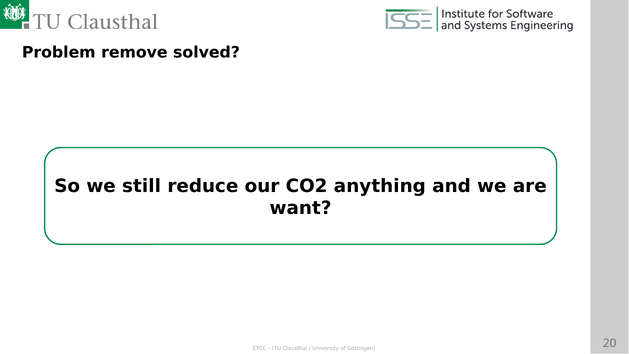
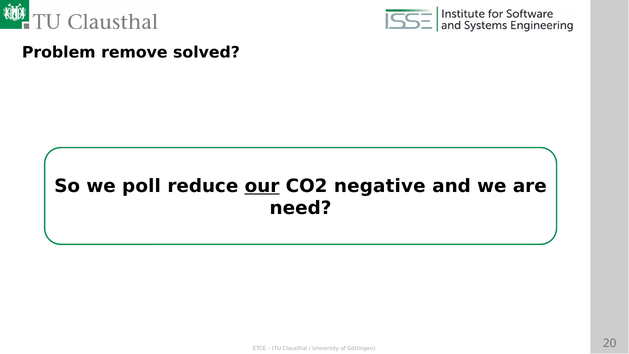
still: still -> poll
our underline: none -> present
anything: anything -> negative
want: want -> need
